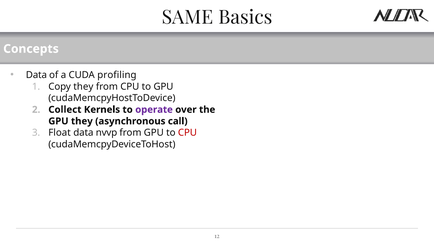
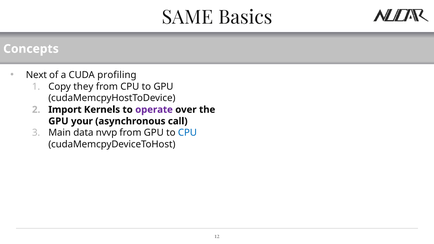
Data at (36, 75): Data -> Next
Collect: Collect -> Import
GPU they: they -> your
Float: Float -> Main
CPU at (187, 133) colour: red -> blue
